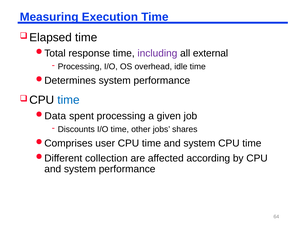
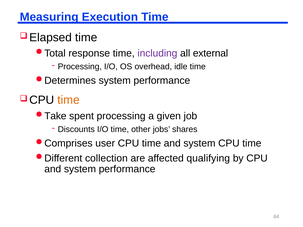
time at (68, 100) colour: blue -> orange
Data: Data -> Take
according: according -> qualifying
